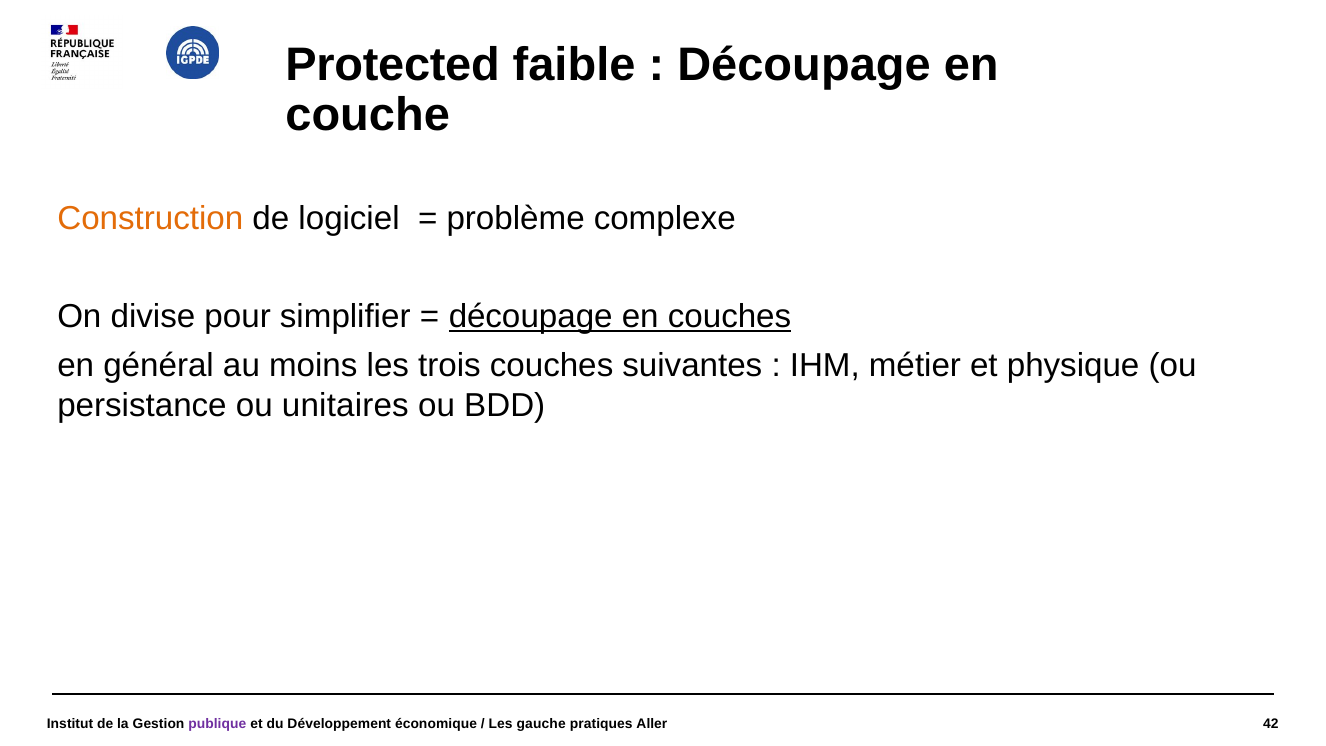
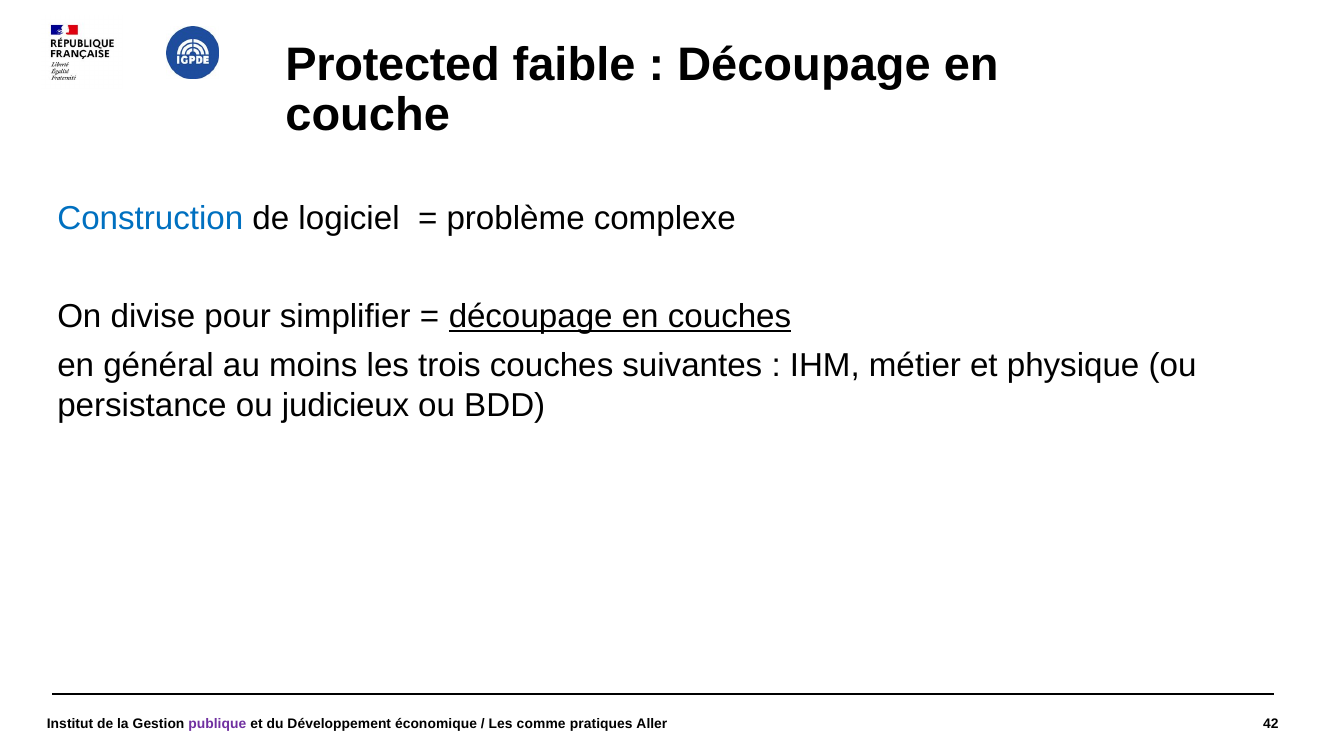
Construction colour: orange -> blue
unitaires: unitaires -> judicieux
gauche: gauche -> comme
